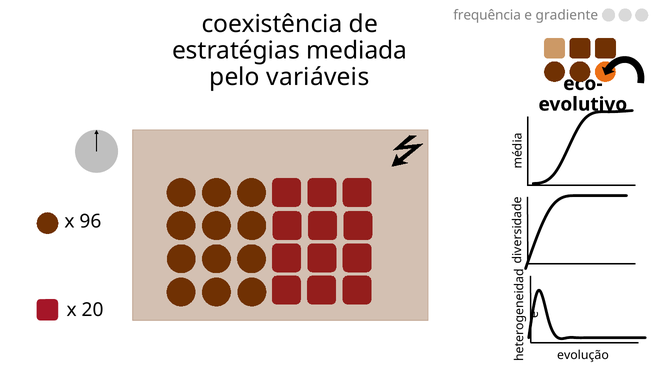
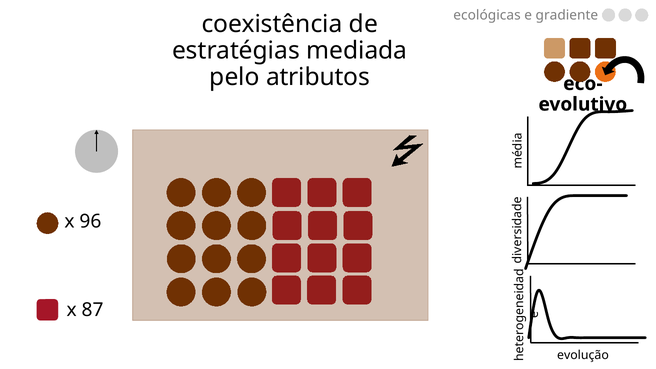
frequência: frequência -> ecológicas
variáveis: variáveis -> atributos
20: 20 -> 87
